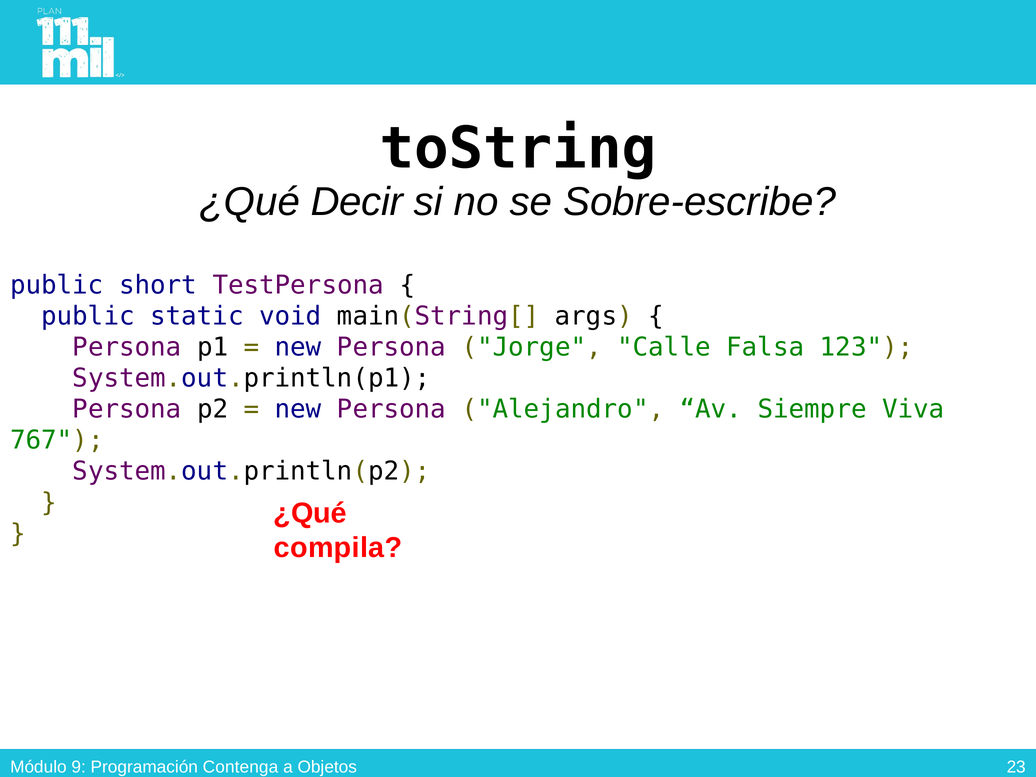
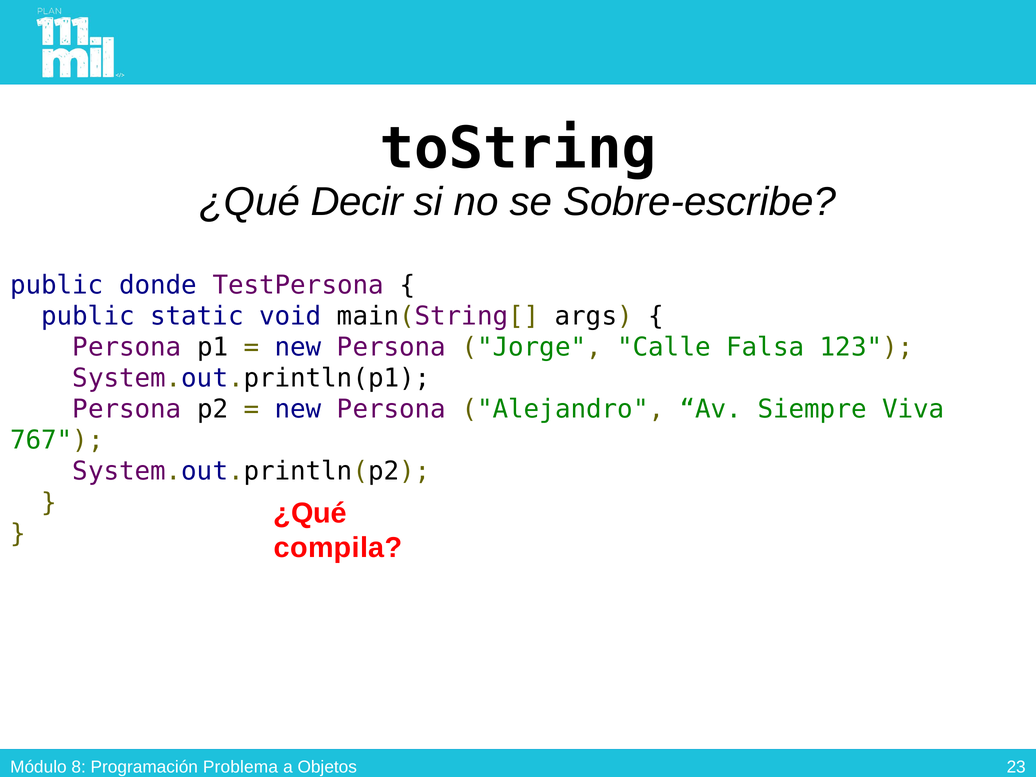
short: short -> donde
9: 9 -> 8
Contenga: Contenga -> Problema
